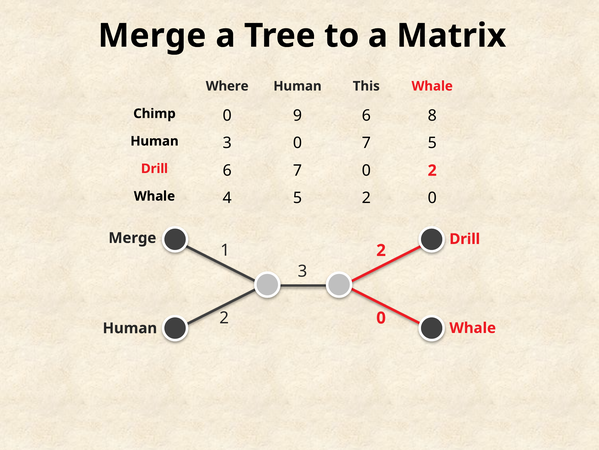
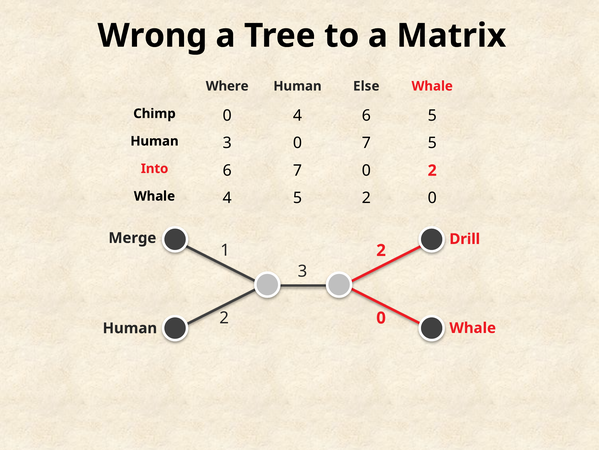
Merge at (152, 36): Merge -> Wrong
This: This -> Else
0 9: 9 -> 4
6 8: 8 -> 5
Drill at (155, 168): Drill -> Into
